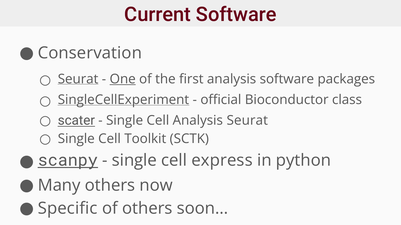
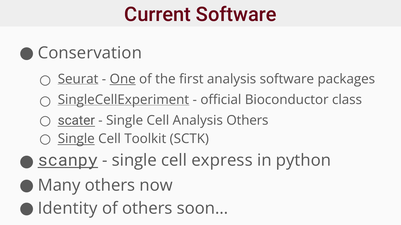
Analysis Seurat: Seurat -> Others
Single at (76, 139) underline: none -> present
Specific: Specific -> Identity
